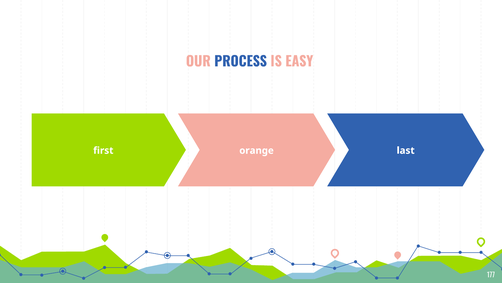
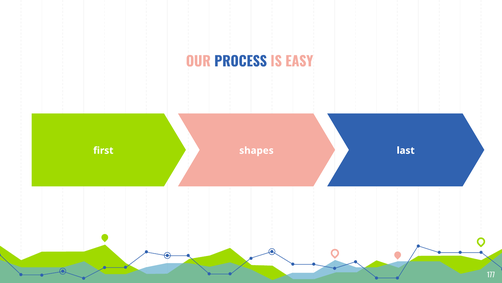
orange: orange -> shapes
